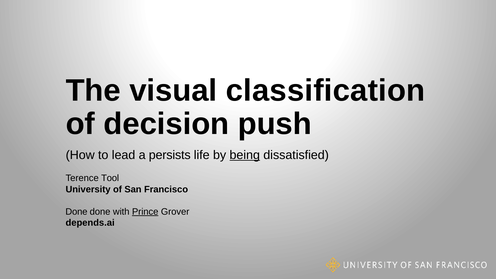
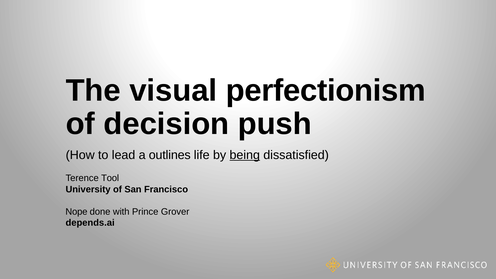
classification: classification -> perfectionism
persists: persists -> outlines
Done at (76, 212): Done -> Nope
Prince underline: present -> none
